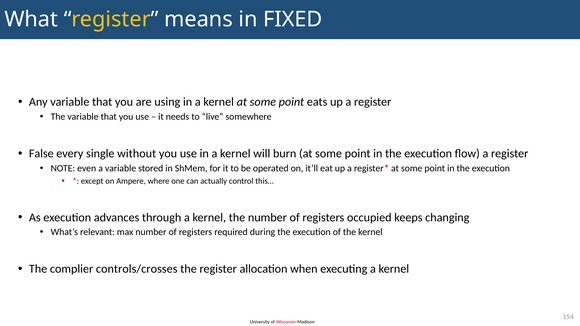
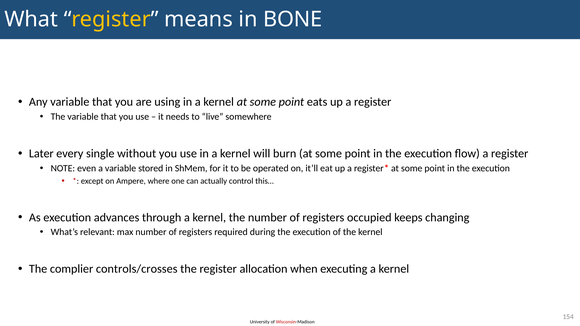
FIXED: FIXED -> BONE
False: False -> Later
